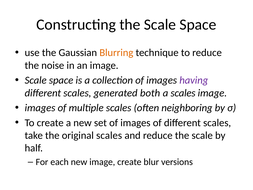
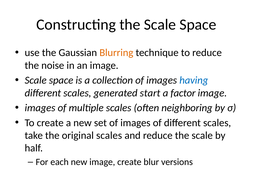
having colour: purple -> blue
both: both -> start
a scales: scales -> factor
